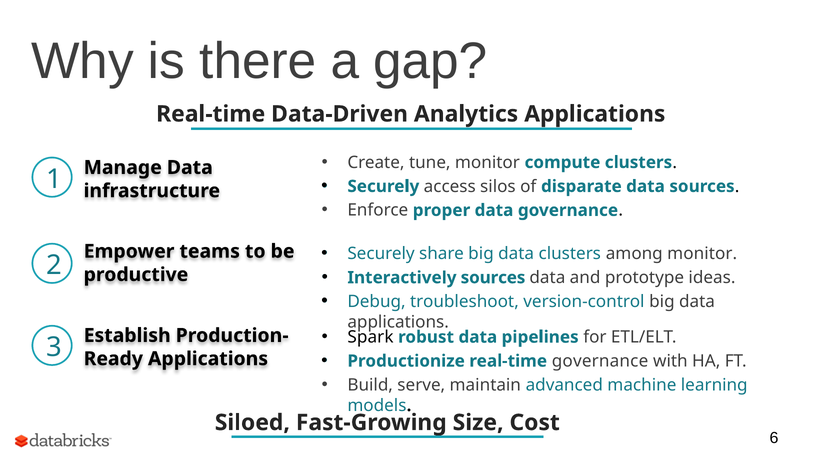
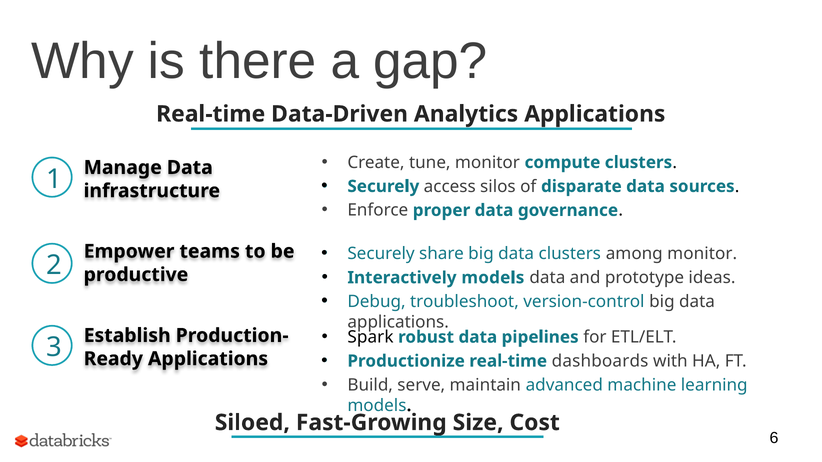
Interactively sources: sources -> models
real-time governance: governance -> dashboards
